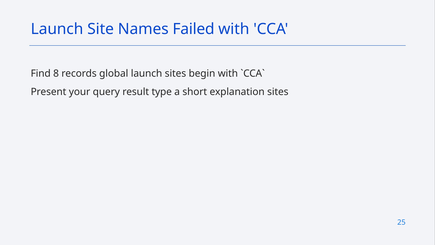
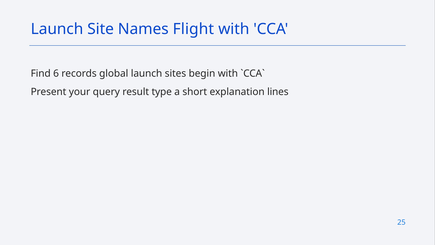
Failed: Failed -> Flight
8: 8 -> 6
explanation sites: sites -> lines
